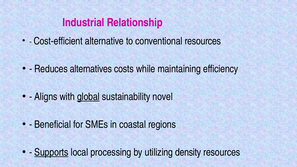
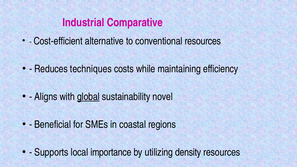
Relationship: Relationship -> Comparative
alternatives: alternatives -> techniques
Supports underline: present -> none
processing: processing -> importance
